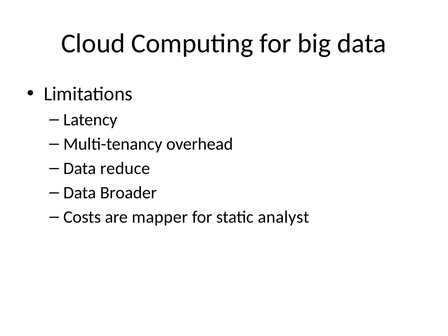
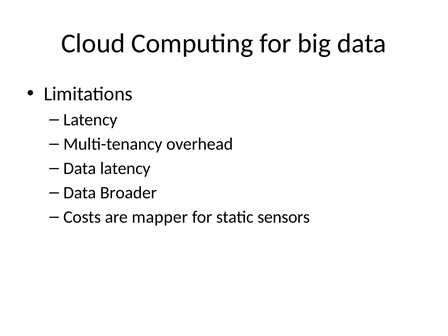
Data reduce: reduce -> latency
analyst: analyst -> sensors
